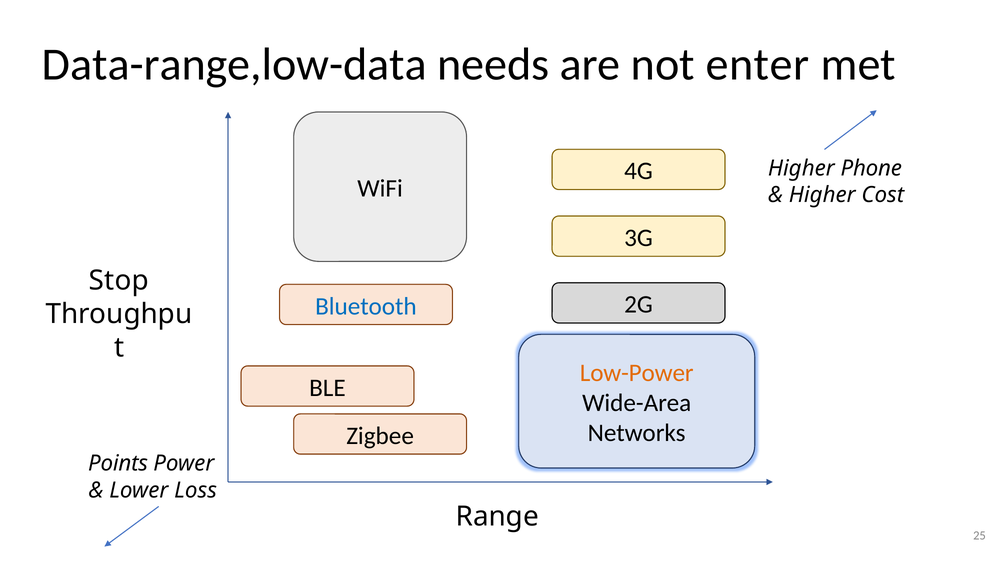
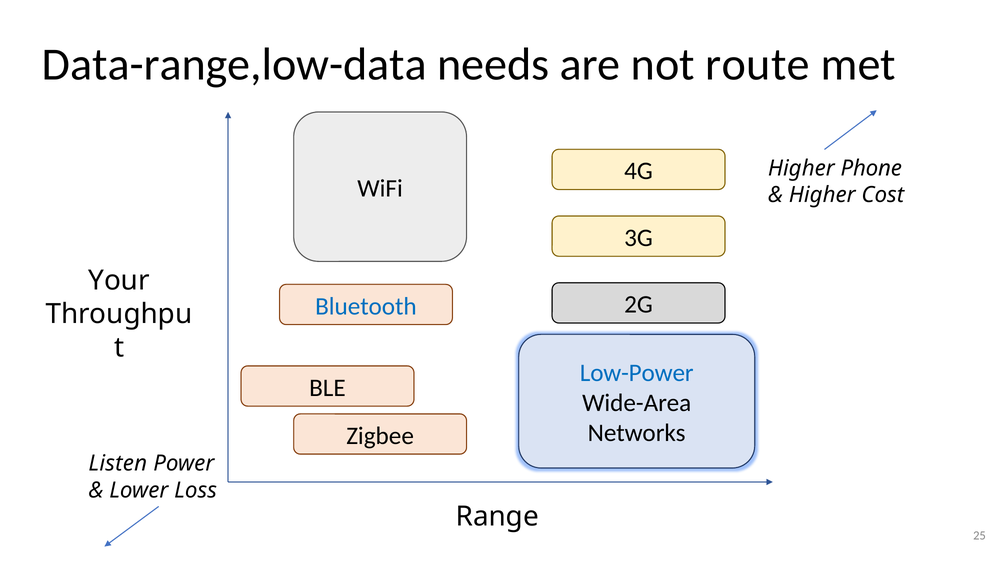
enter: enter -> route
Stop: Stop -> Your
Low-Power colour: orange -> blue
Points: Points -> Listen
